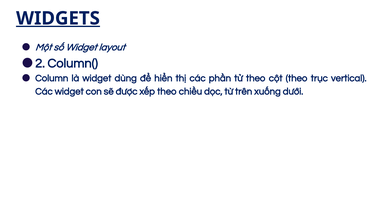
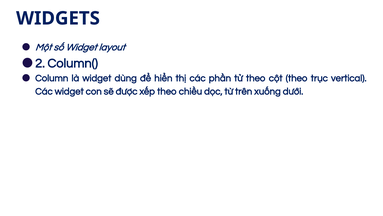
WIDGETS underline: present -> none
